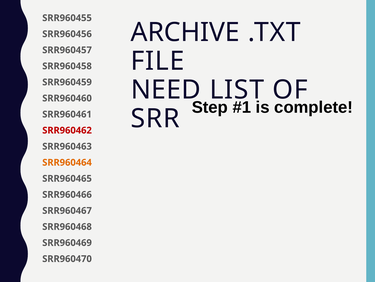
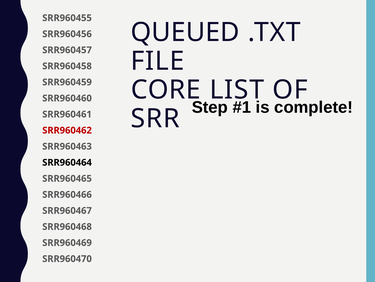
ARCHIVE: ARCHIVE -> QUEUED
NEED: NEED -> CORE
SRR960464 colour: orange -> black
